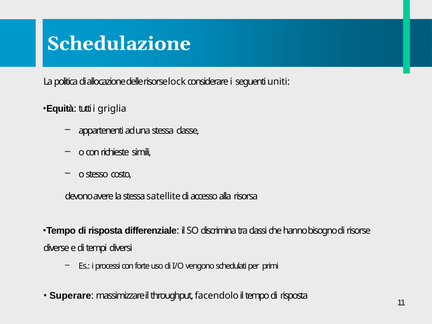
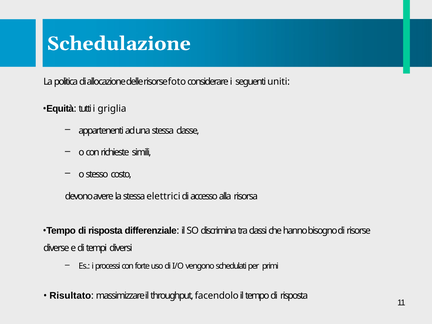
lock: lock -> foto
satellite: satellite -> elettrici
Superare: Superare -> Risultato
